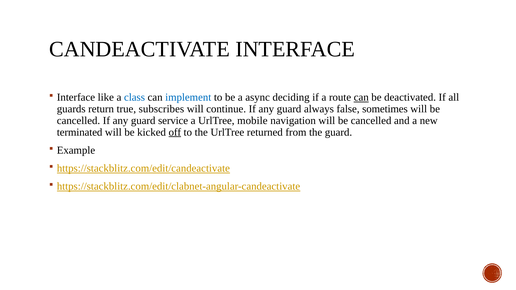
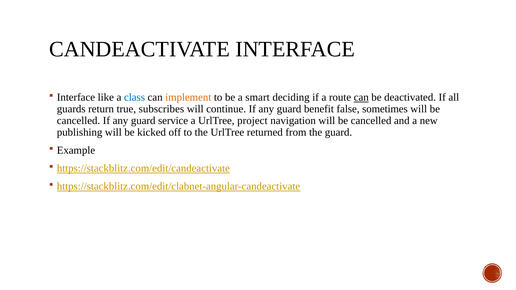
implement colour: blue -> orange
async: async -> smart
always: always -> benefit
mobile: mobile -> project
terminated: terminated -> publishing
off underline: present -> none
